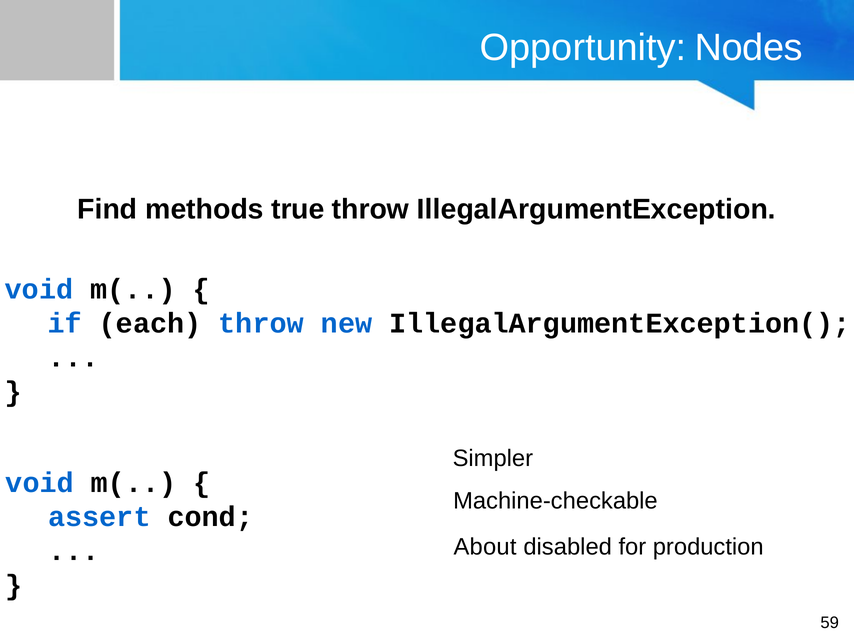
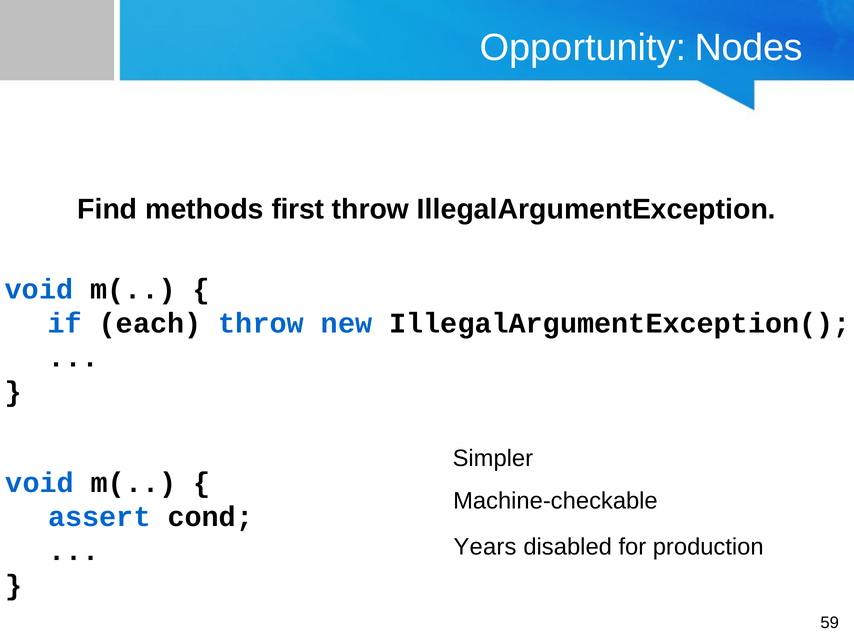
true: true -> first
About: About -> Years
